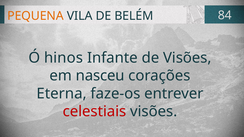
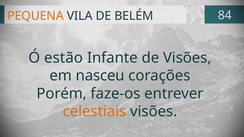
hinos: hinos -> estão
Eterna: Eterna -> Porém
celestiais colour: red -> orange
